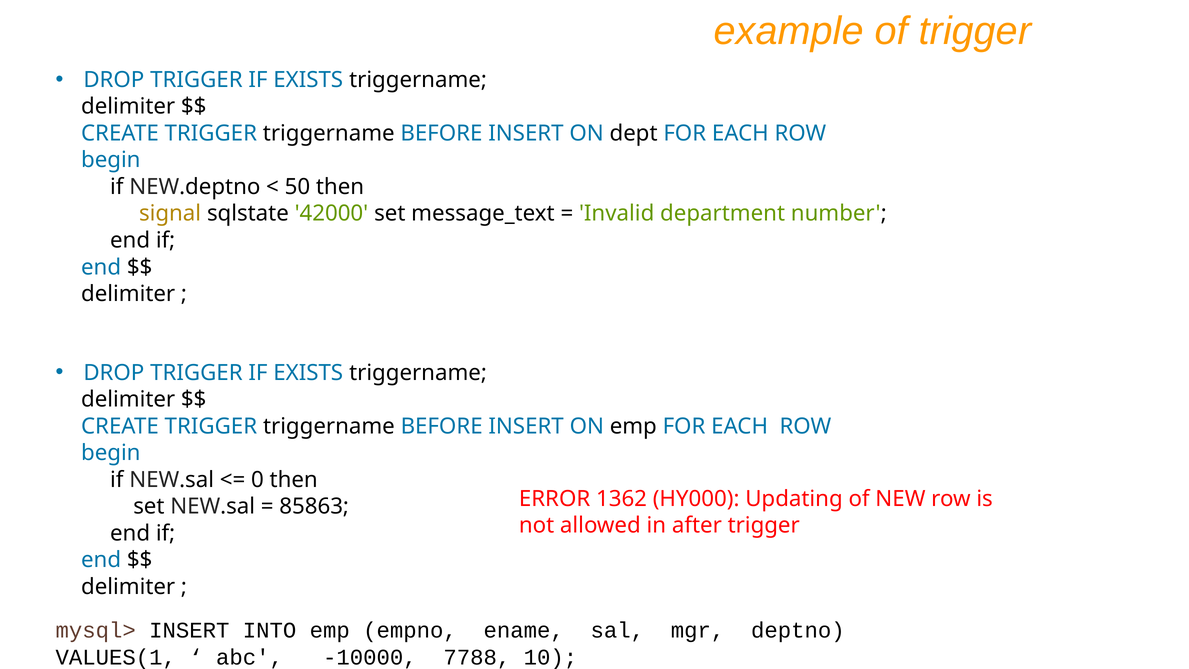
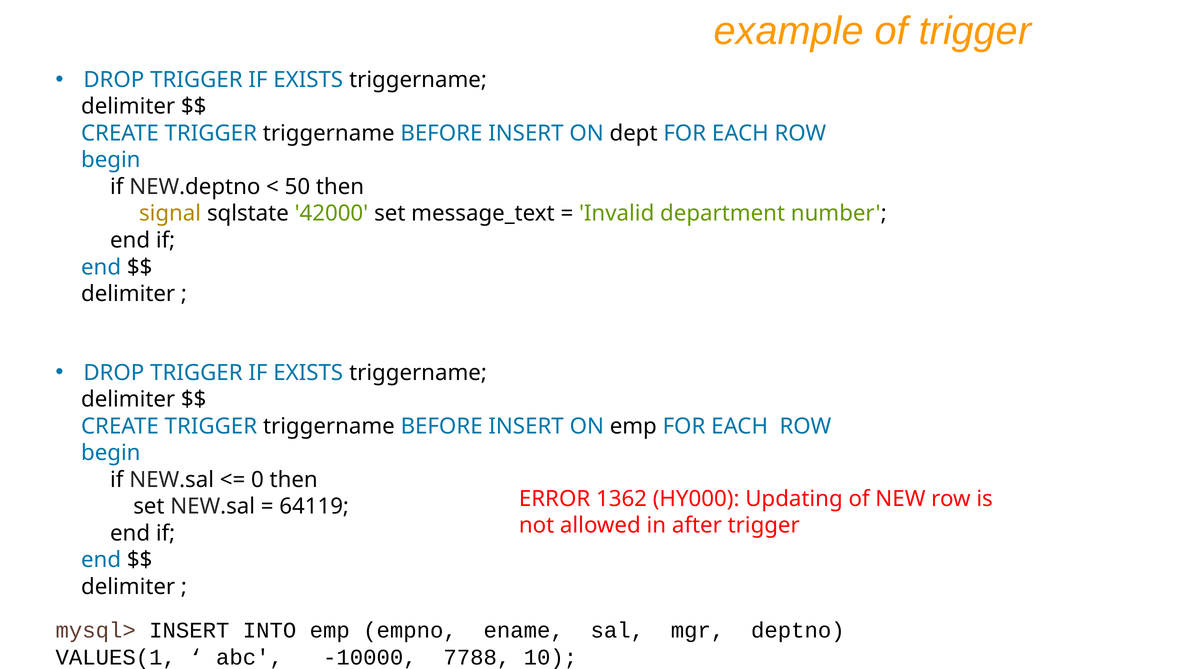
85863: 85863 -> 64119
